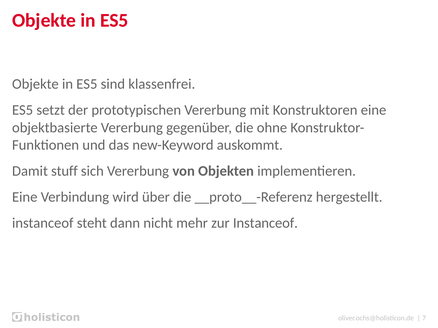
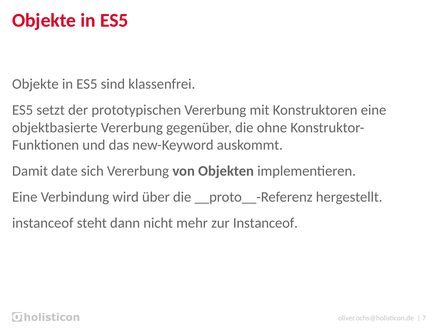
stuff: stuff -> date
